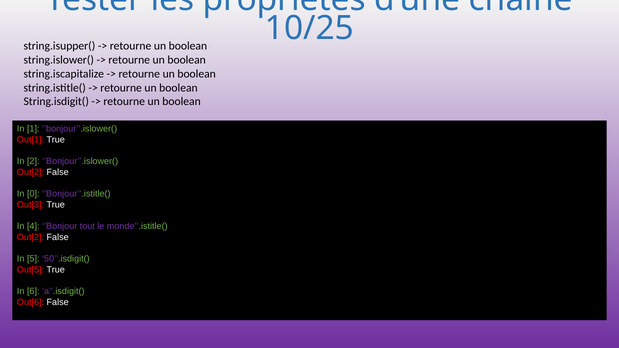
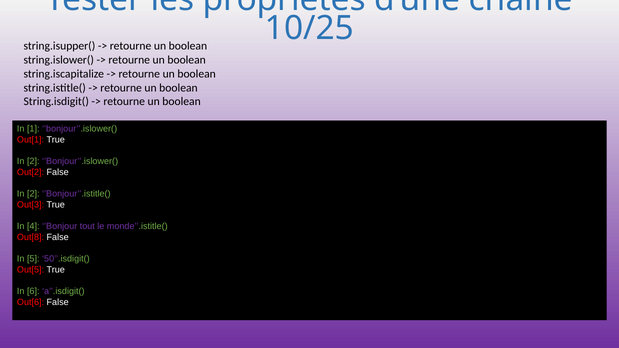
0 at (33, 194): 0 -> 2
Out[2 at (31, 237): Out[2 -> Out[8
